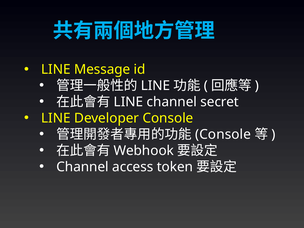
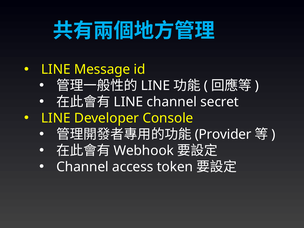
Console at (223, 134): Console -> Provider
